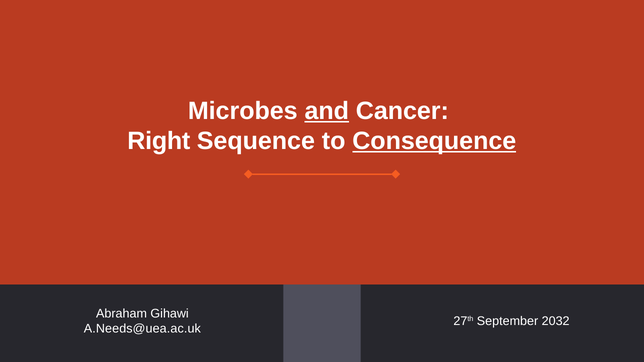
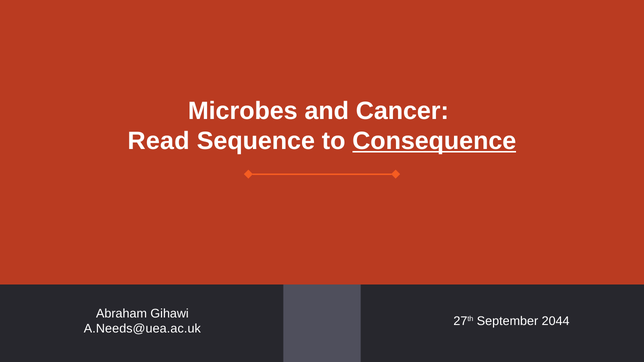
and underline: present -> none
Right: Right -> Read
2032: 2032 -> 2044
